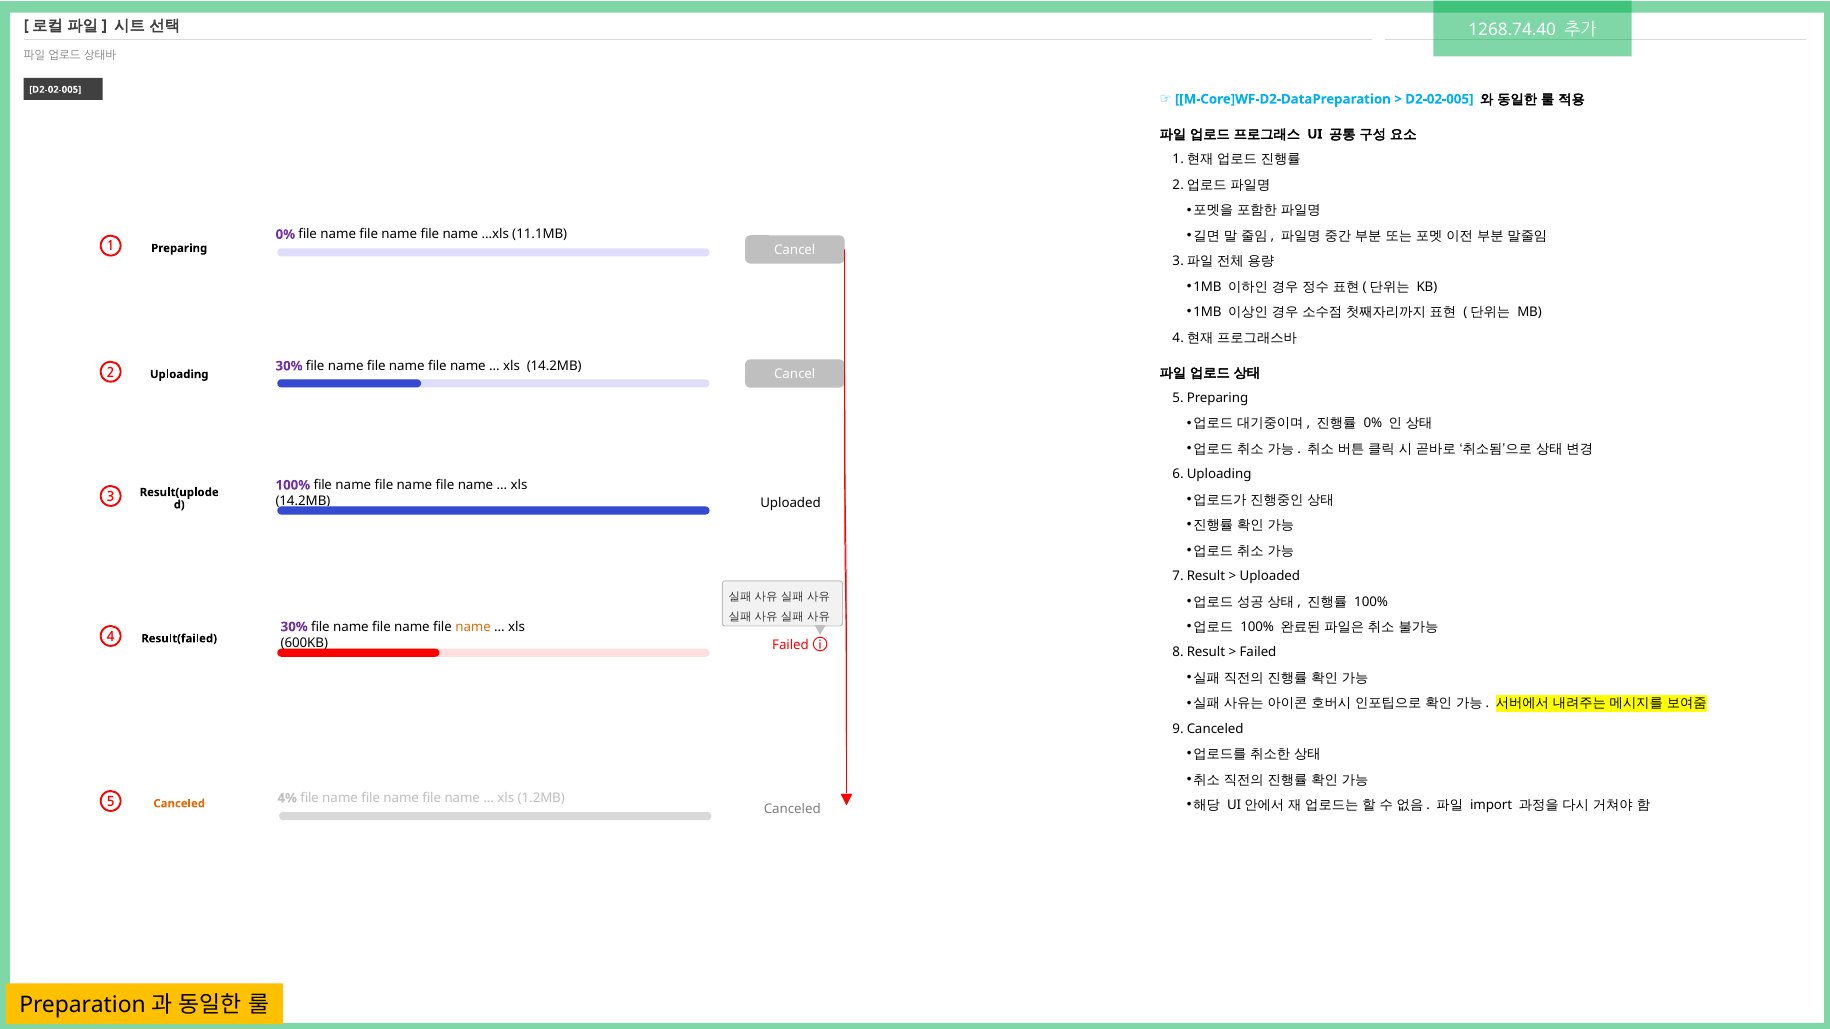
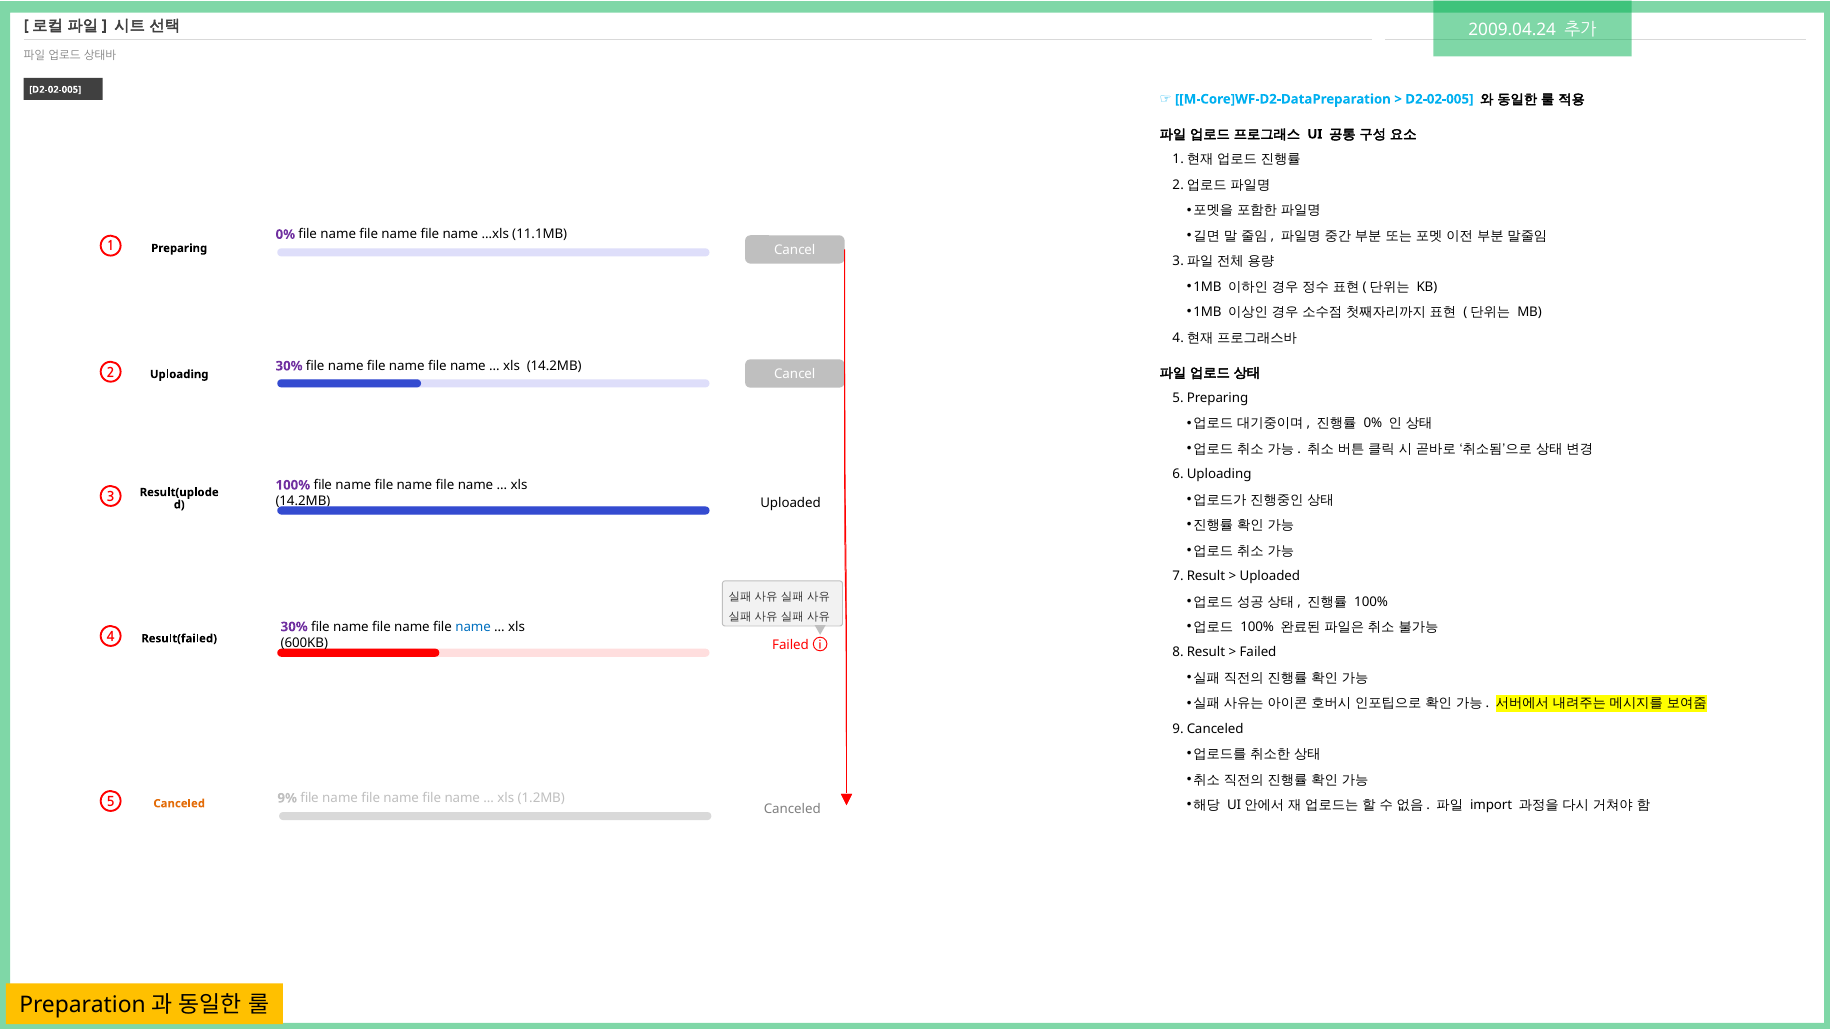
1268.74.40: 1268.74.40 -> 2009.04.24
name at (473, 627) colour: orange -> blue
4%: 4% -> 9%
